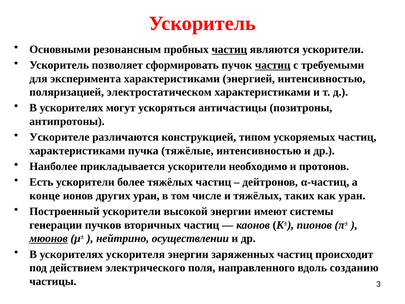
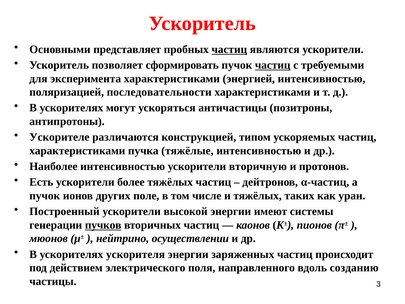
резонансным: резонансным -> представляет
электростатическом: электростатическом -> последовательности
Наиболее прикладывается: прикладывается -> интенсивностью
необходимо: необходимо -> вторичную
конце at (45, 196): конце -> пучок
других уран: уран -> поле
пучков underline: none -> present
мюонов underline: present -> none
